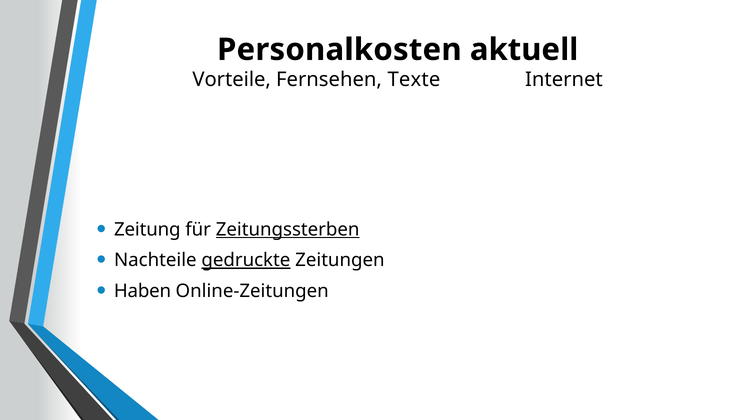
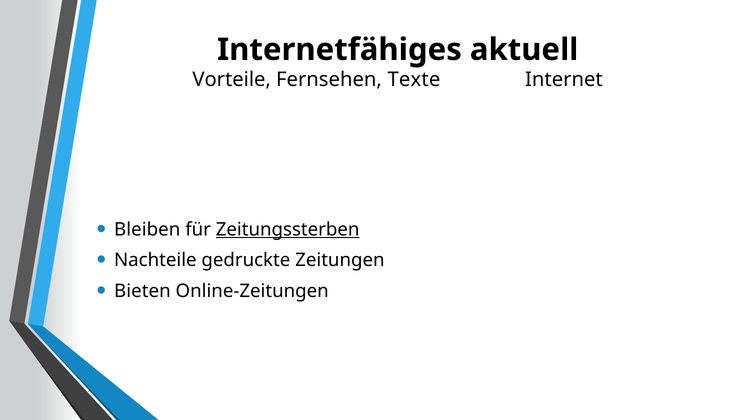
Personalkosten: Personalkosten -> Internetfähiges
Zeitung: Zeitung -> Bleiben
gedruckte underline: present -> none
Haben: Haben -> Bieten
